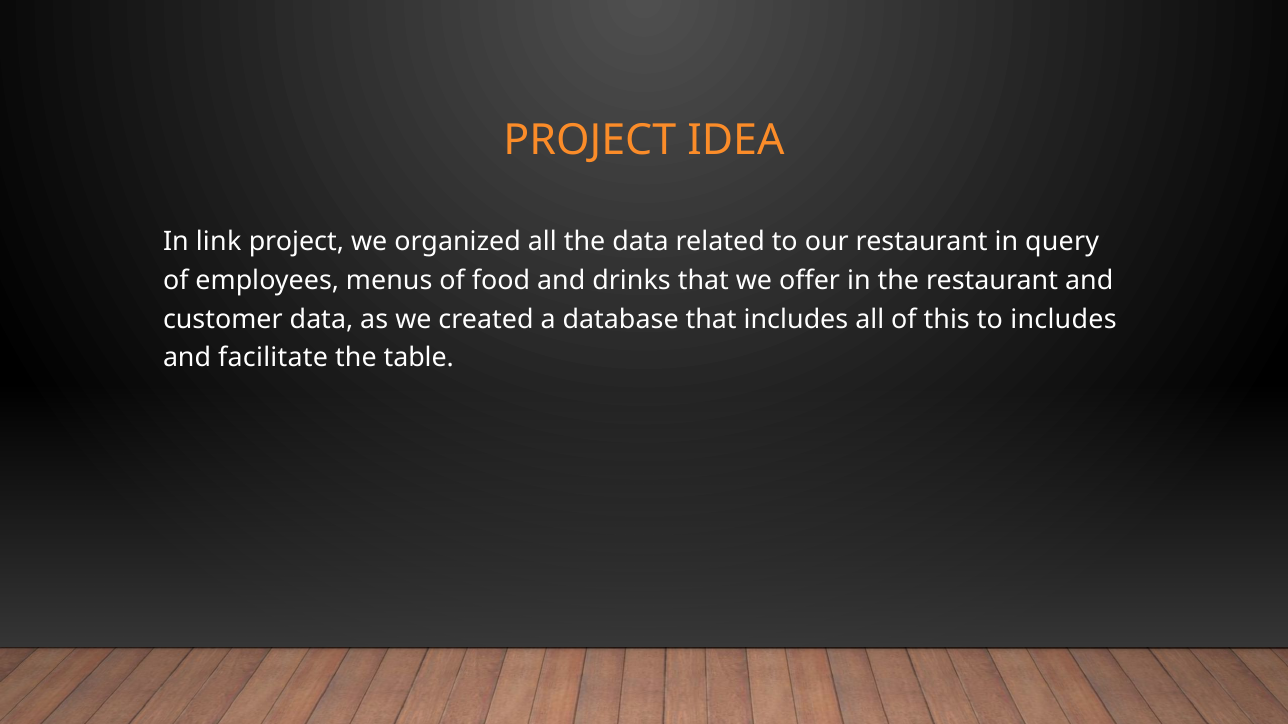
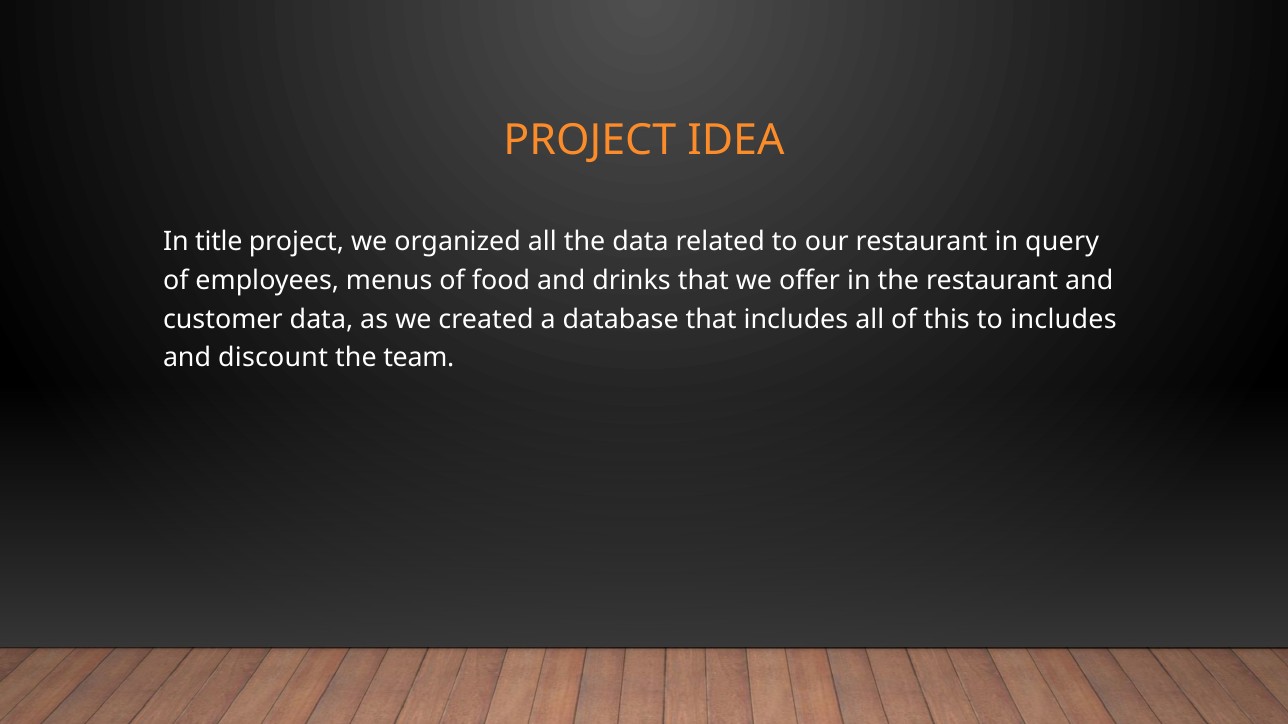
link: link -> title
facilitate: facilitate -> discount
table: table -> team
